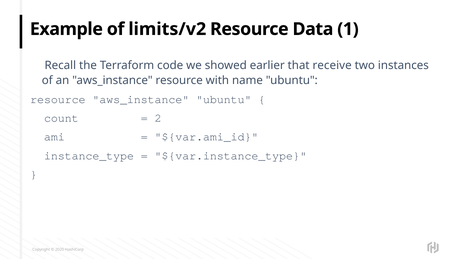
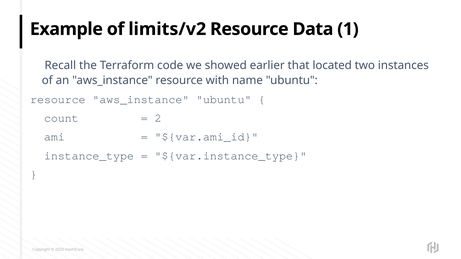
receive: receive -> located
